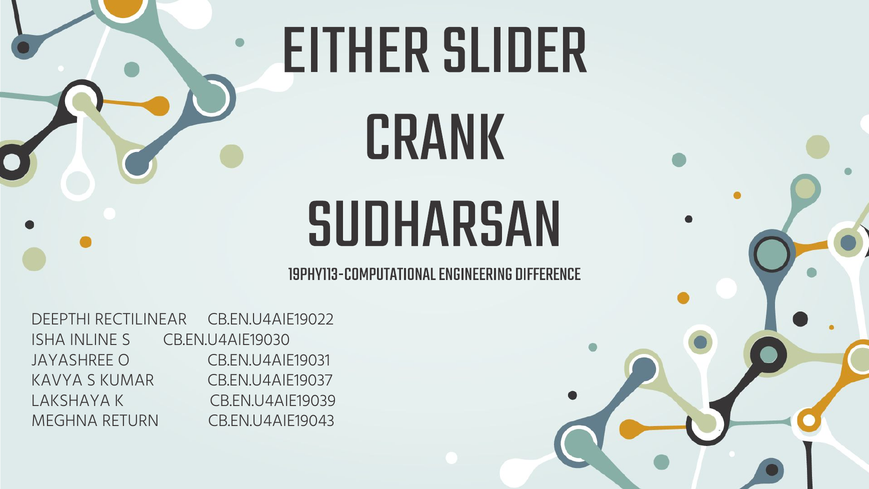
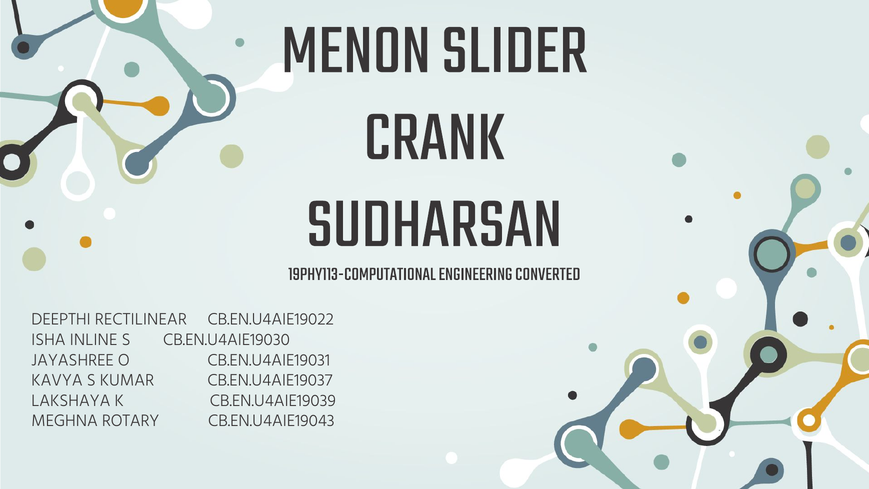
EITHER: EITHER -> MENON
DIFFERENCE: DIFFERENCE -> CONVERTED
RETURN: RETURN -> ROTARY
